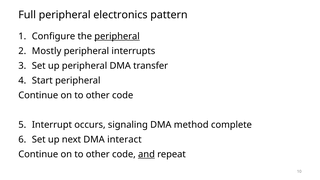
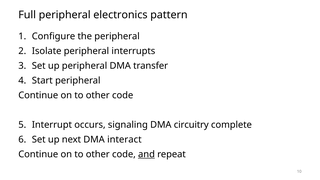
peripheral at (117, 36) underline: present -> none
Mostly: Mostly -> Isolate
method: method -> circuitry
